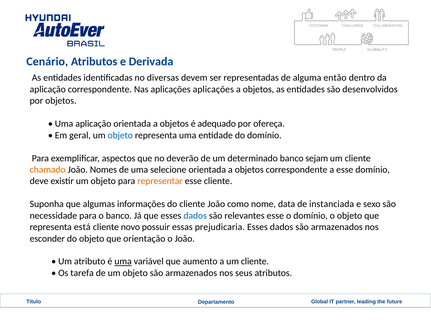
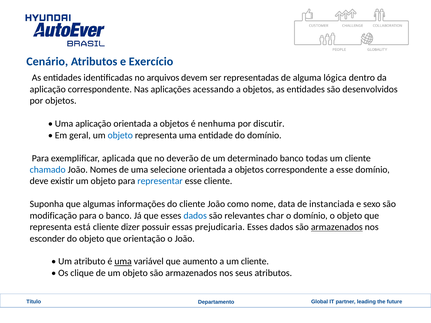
Derivada: Derivada -> Exercício
diversas: diversas -> arquivos
então: então -> lógica
aplicações aplicações: aplicações -> acessando
adequado: adequado -> nenhuma
ofereça: ofereça -> discutir
aspectos: aspectos -> aplicada
sejam: sejam -> todas
chamado colour: orange -> blue
representar colour: orange -> blue
necessidade: necessidade -> modificação
relevantes esse: esse -> char
novo: novo -> dizer
armazenados at (337, 227) underline: none -> present
tarefa: tarefa -> clique
